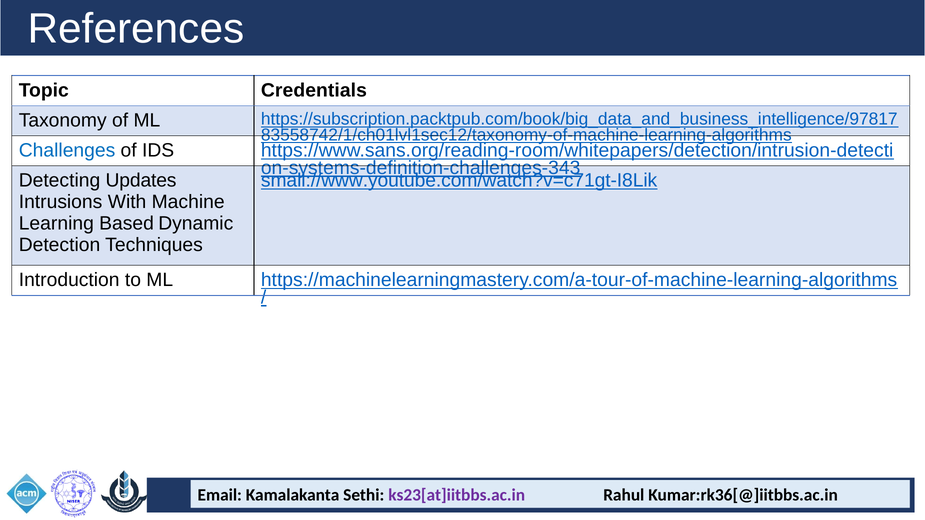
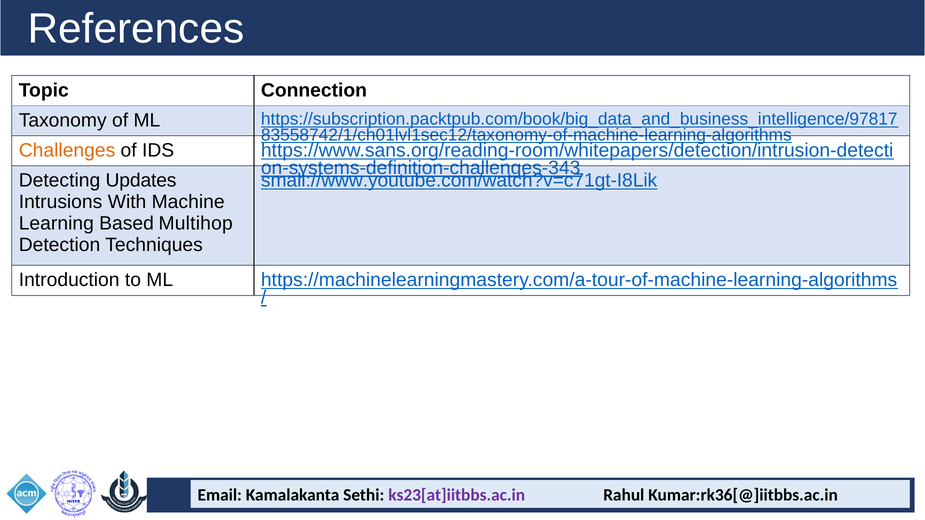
Credentials: Credentials -> Connection
Challenges colour: blue -> orange
Dynamic: Dynamic -> Multihop
